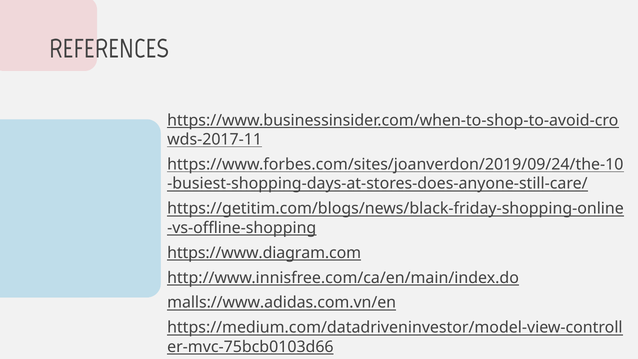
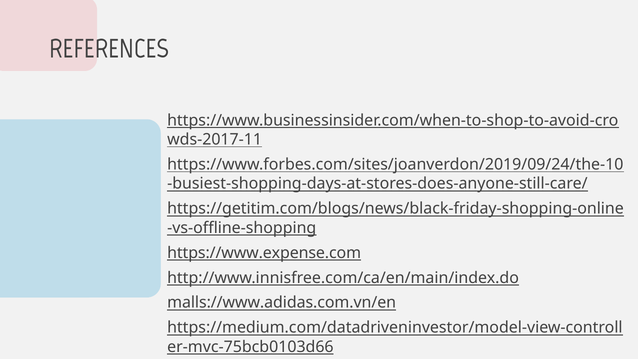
https://www.diagram.com: https://www.diagram.com -> https://www.expense.com
